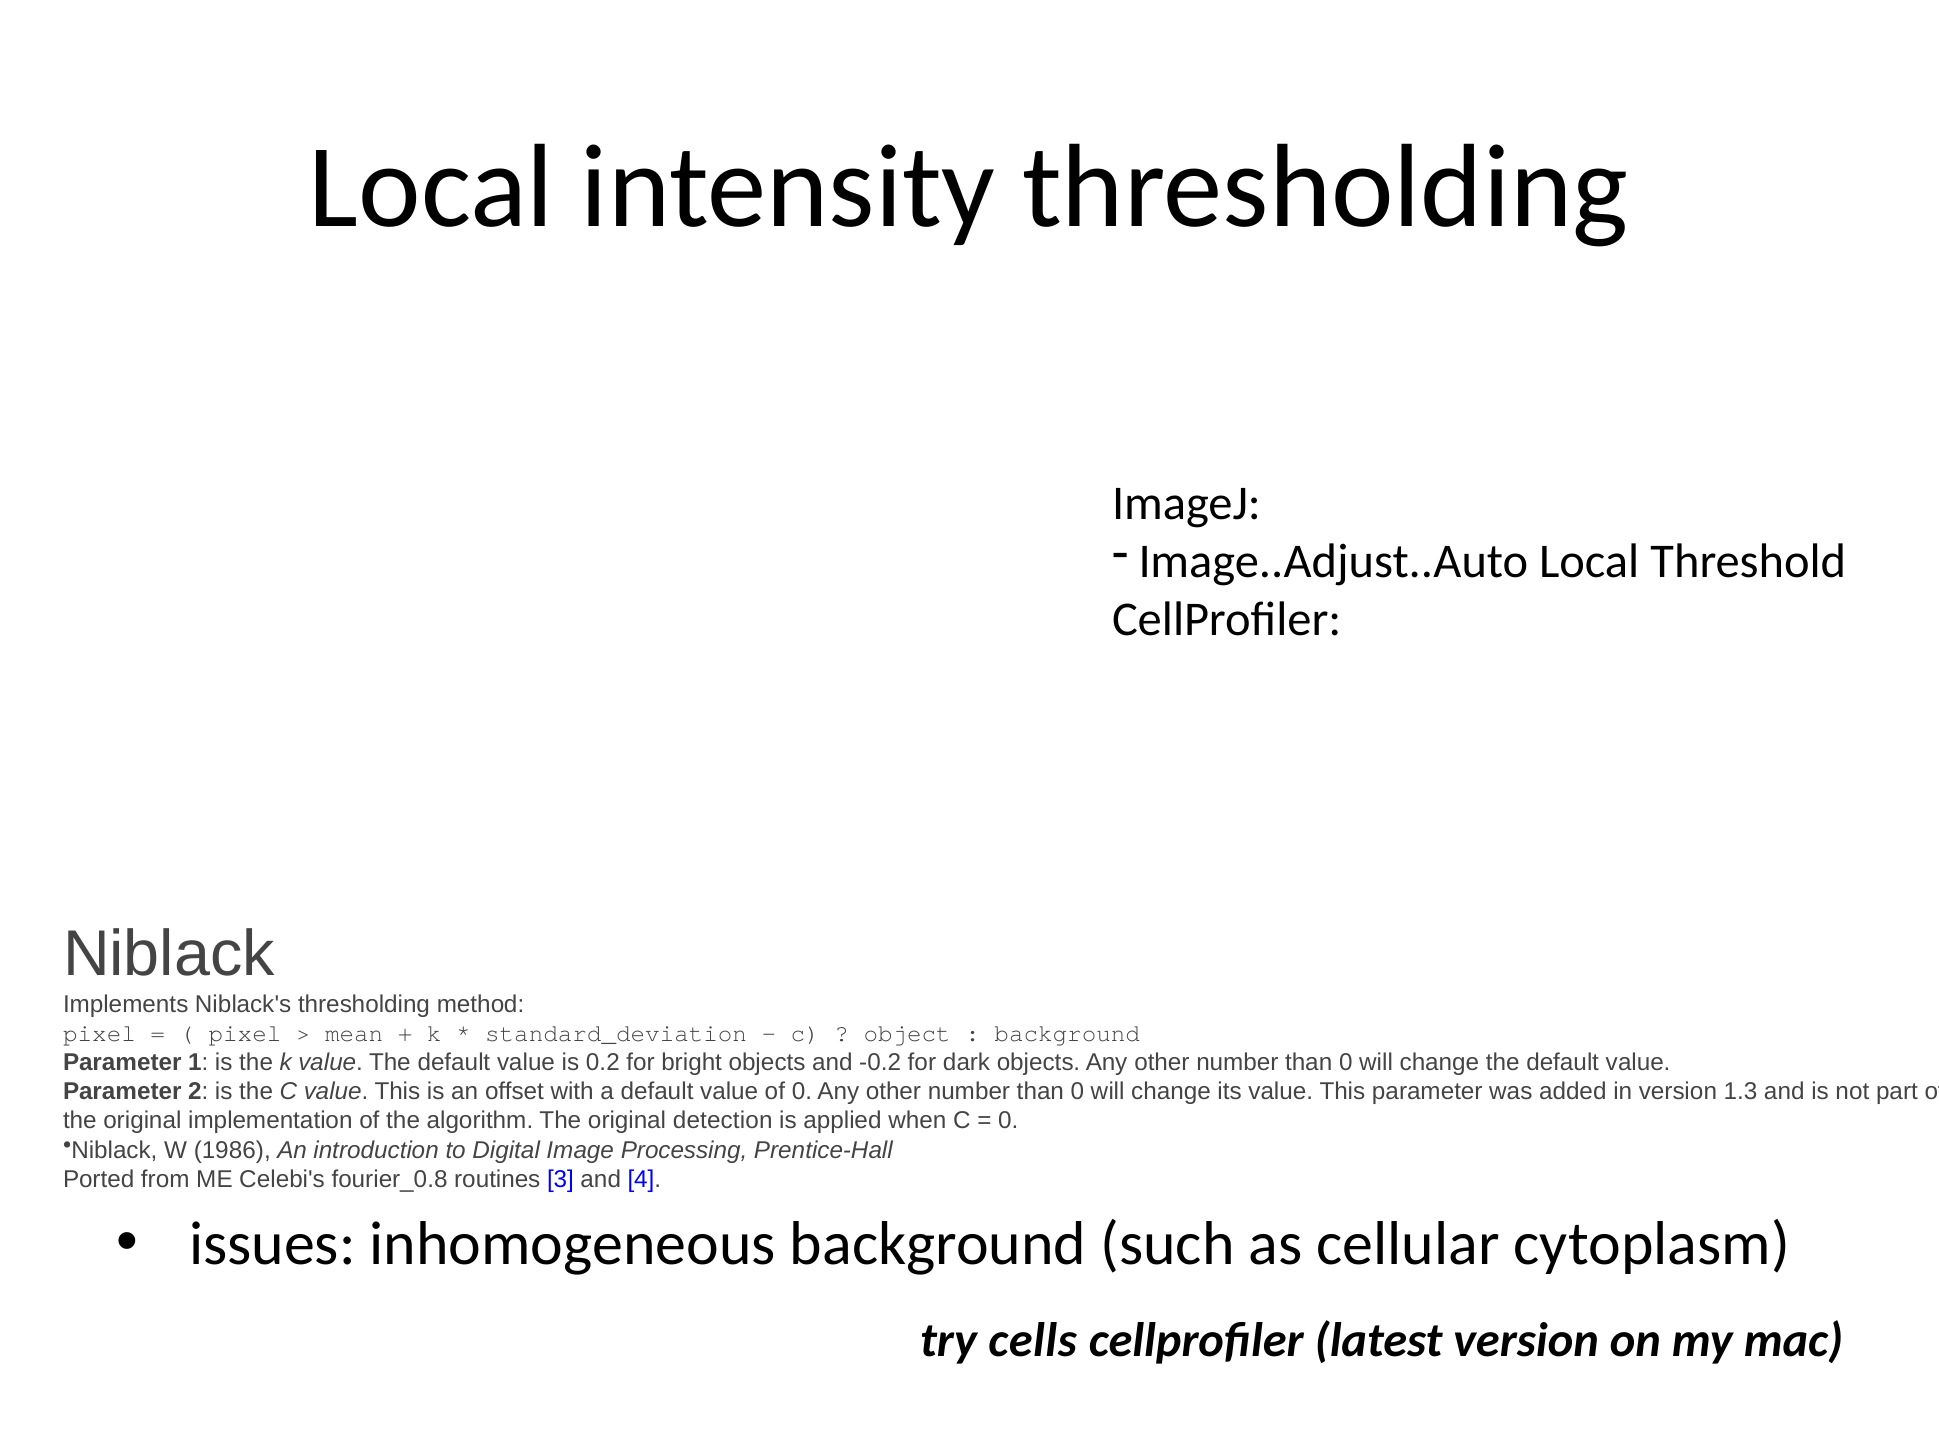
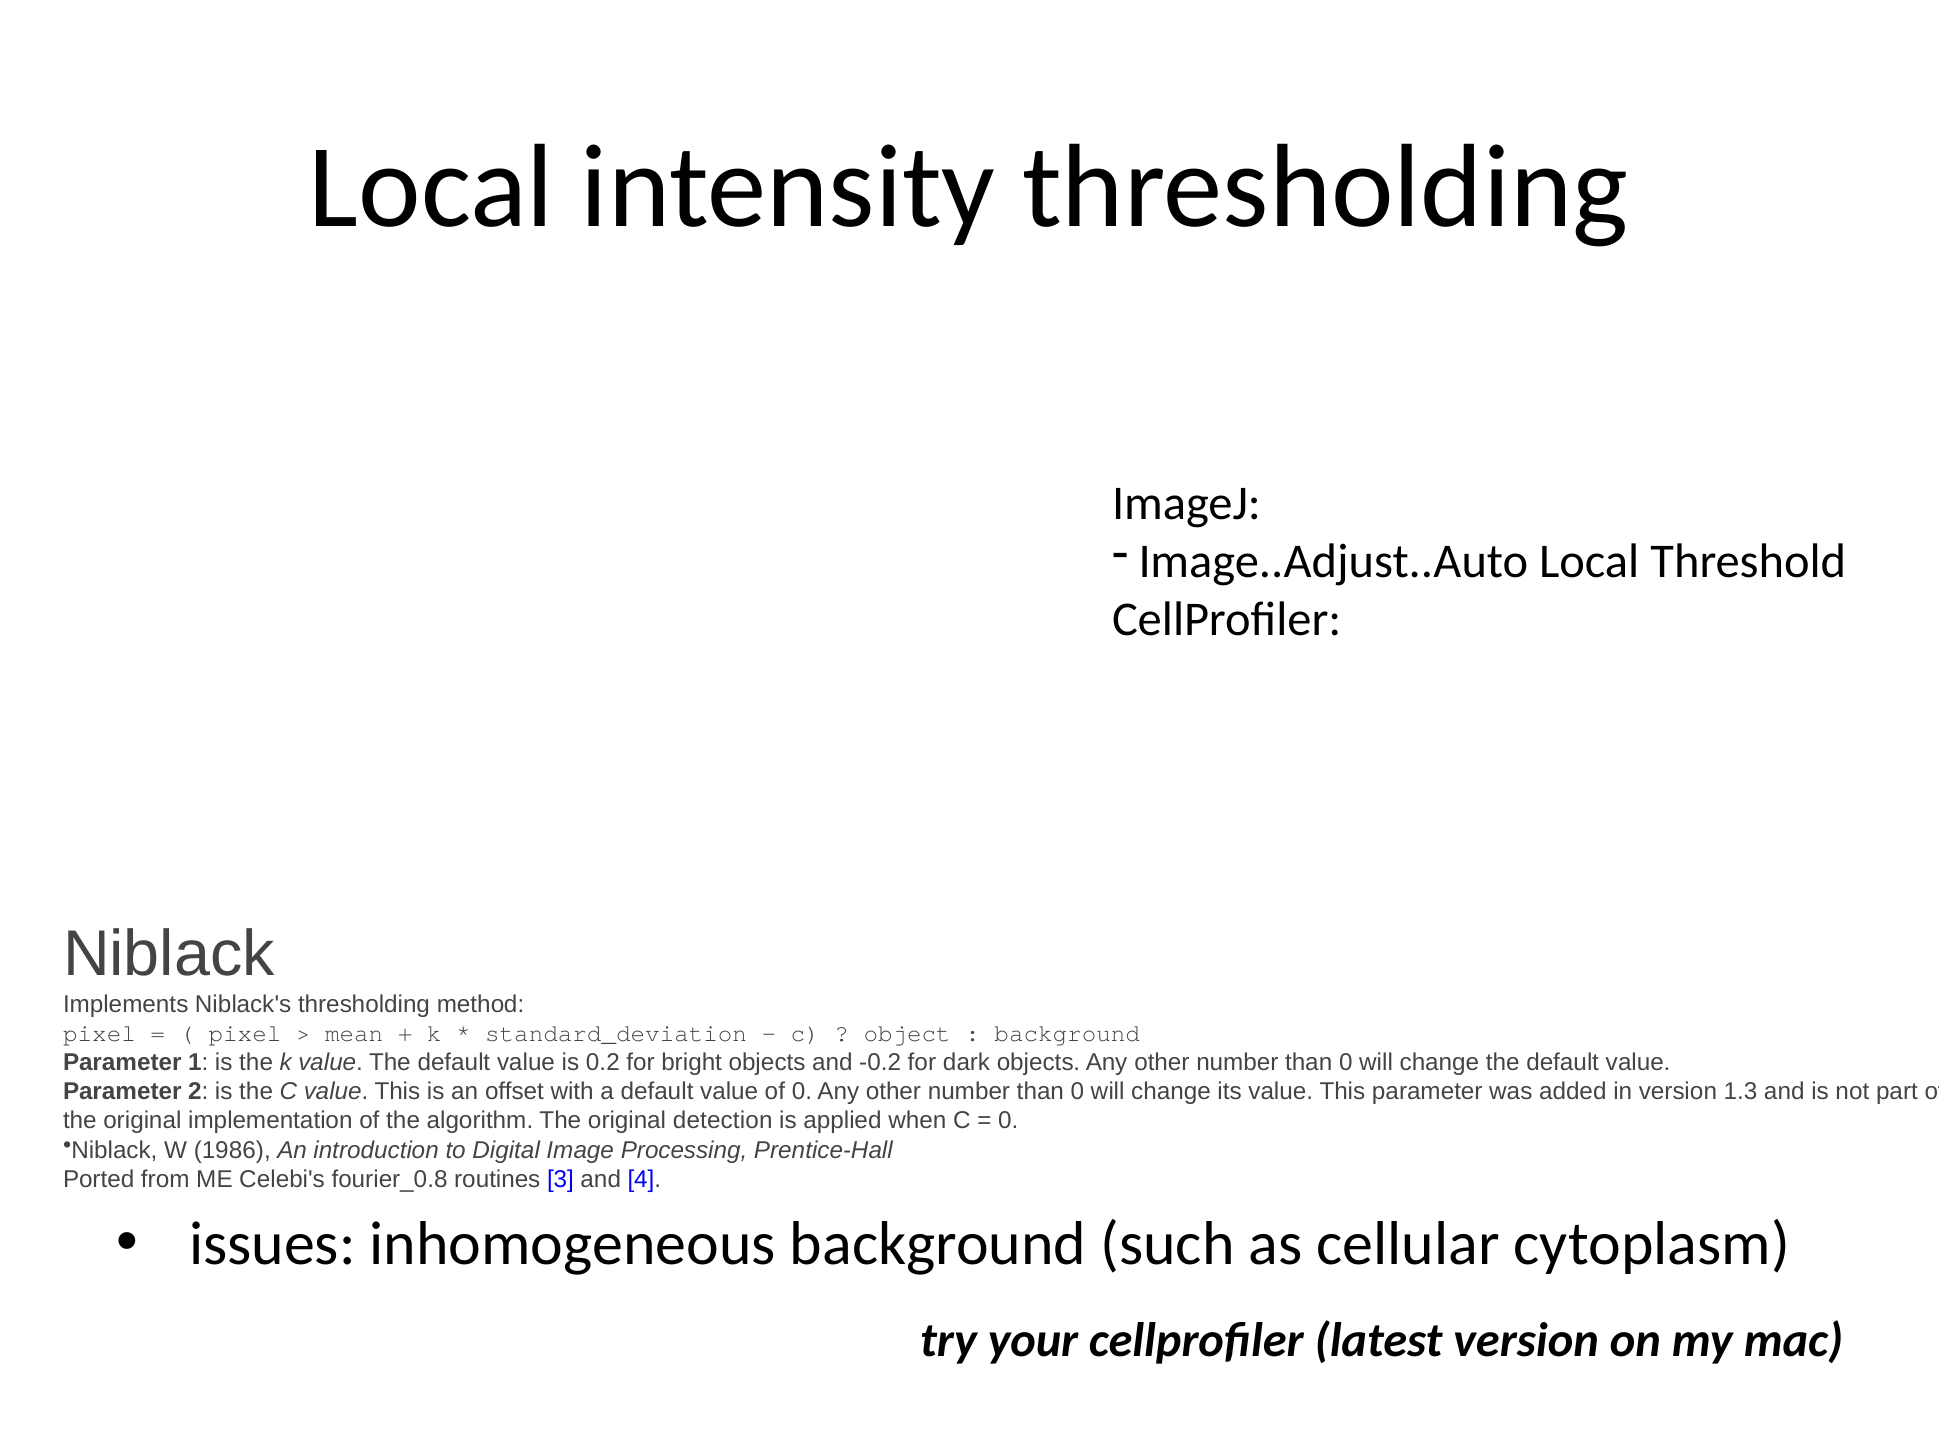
cells: cells -> your
